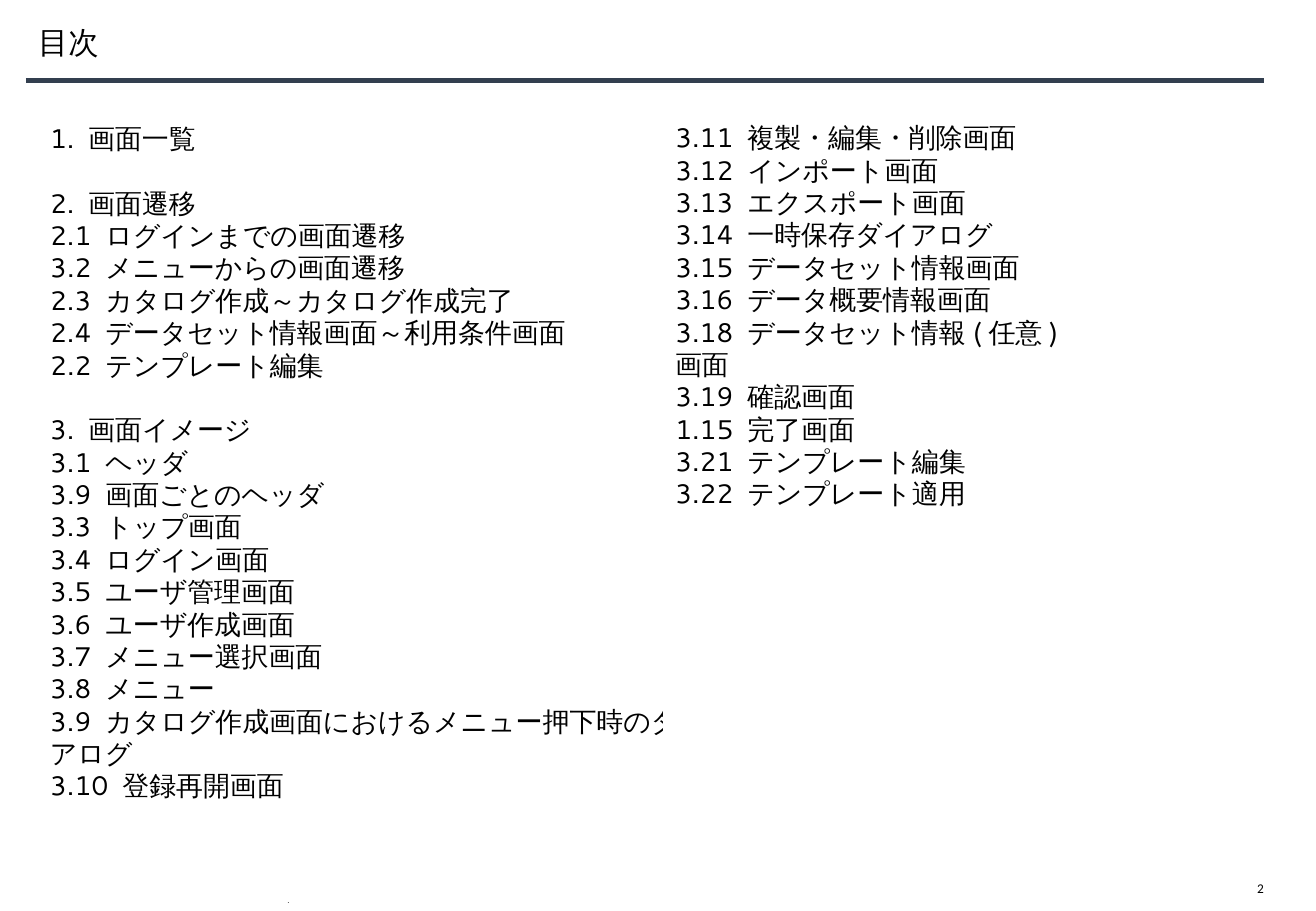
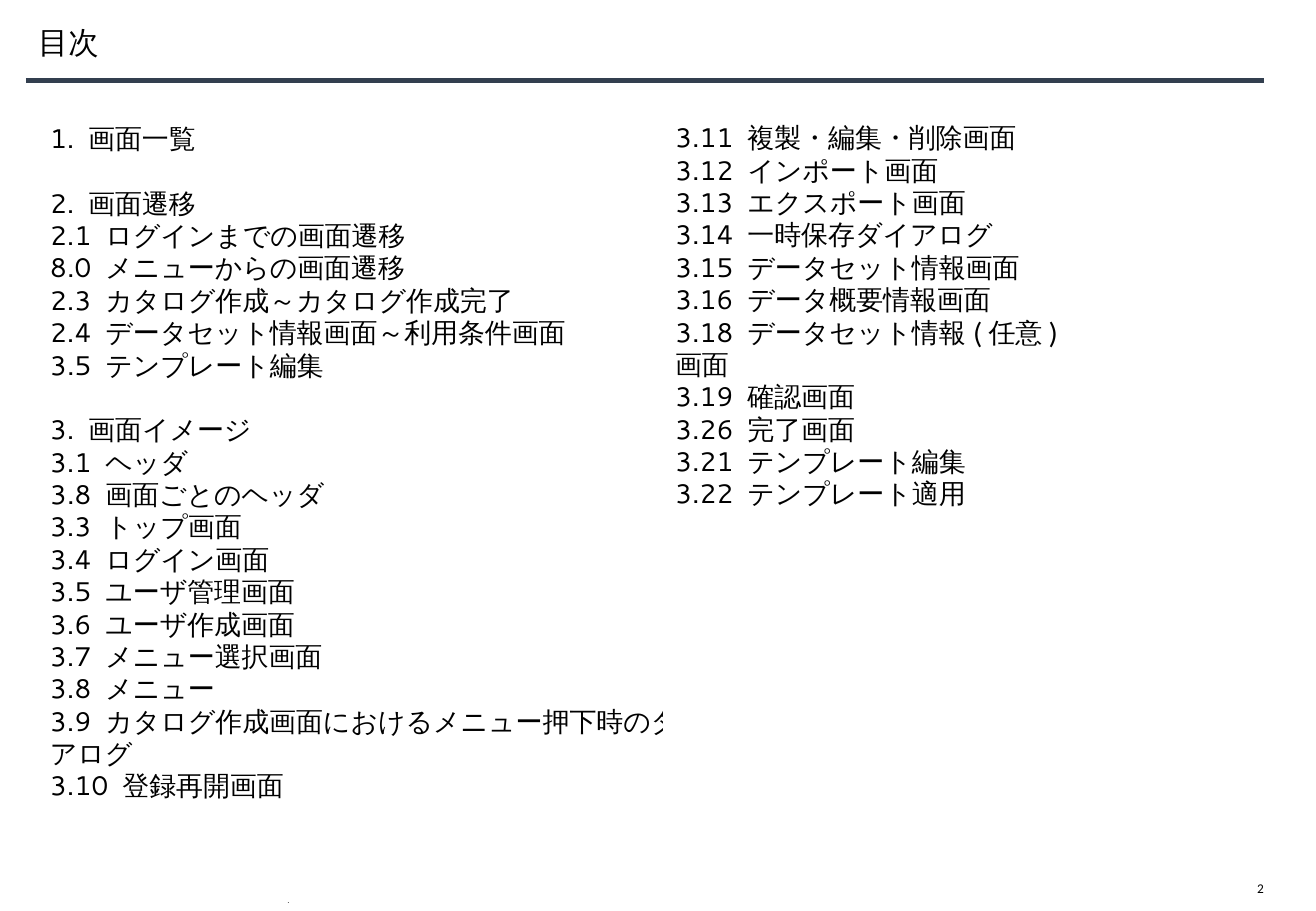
3.2: 3.2 -> 8.0
2.2 at (71, 366): 2.2 -> 3.5
1.15: 1.15 -> 3.26
3.9 at (71, 496): 3.9 -> 3.8
